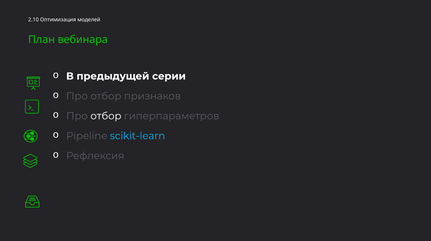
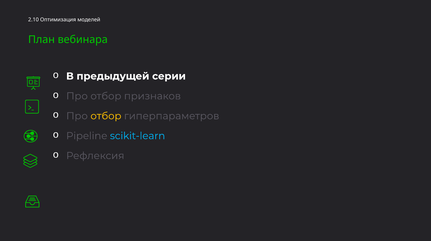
отбор at (106, 116) colour: white -> yellow
